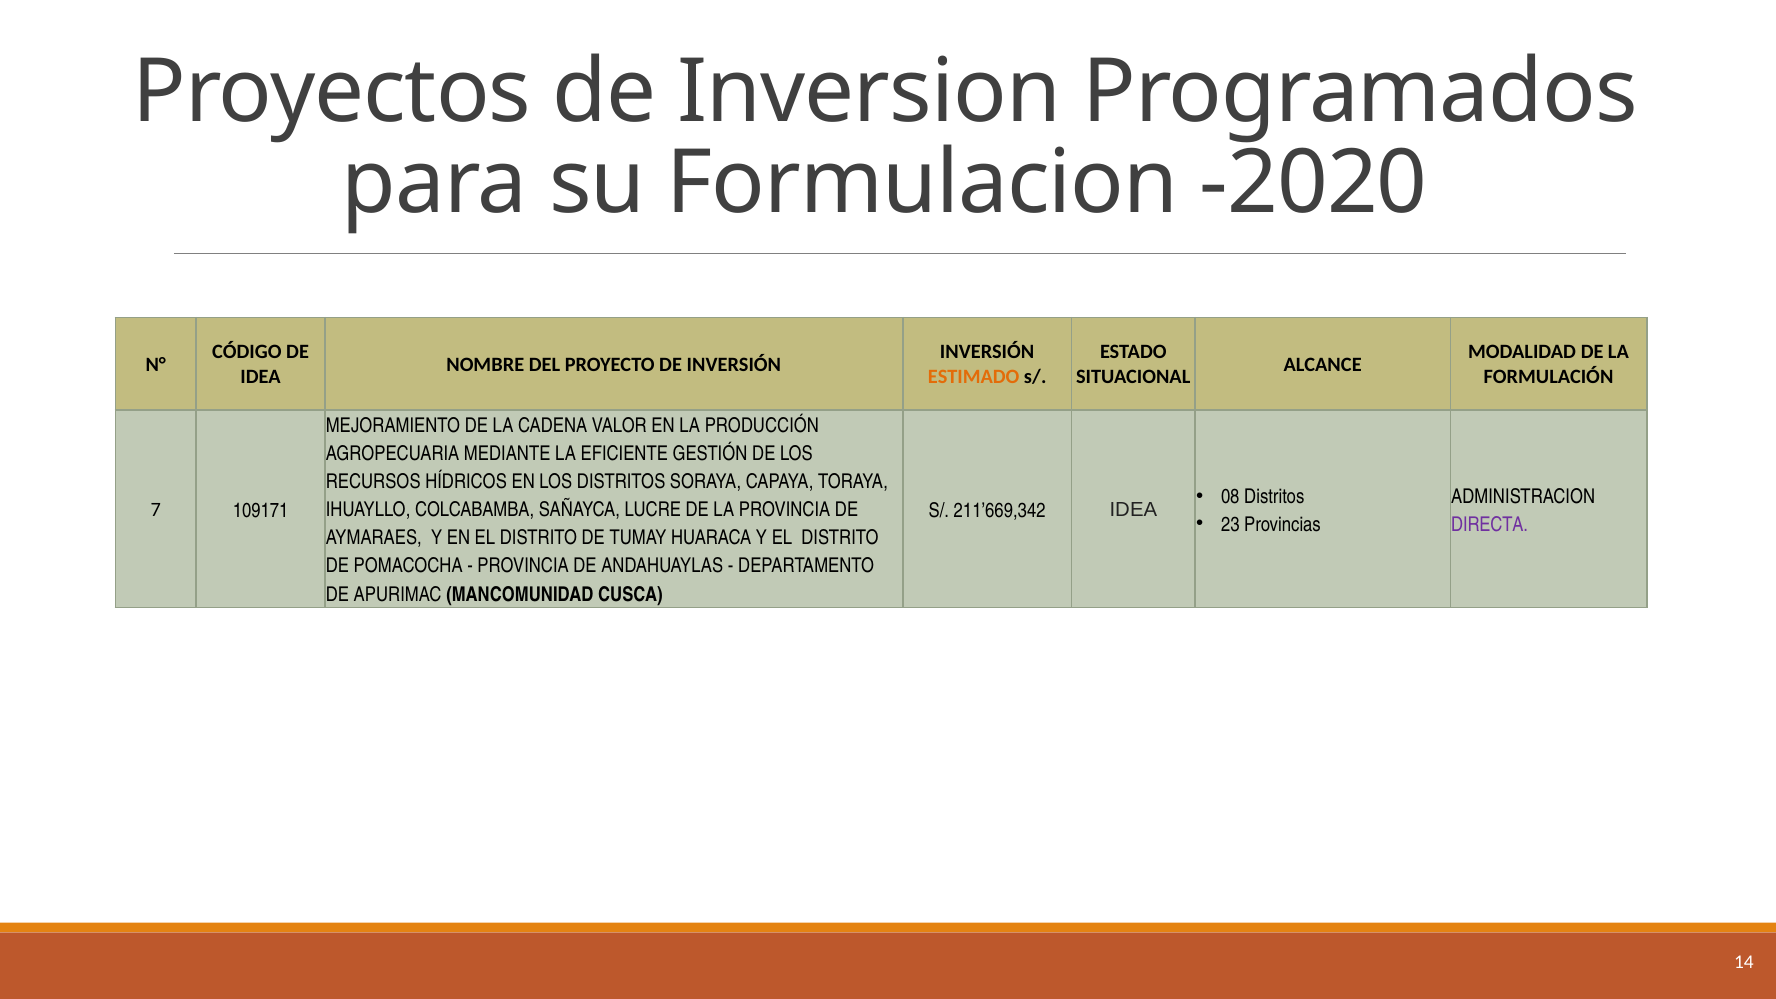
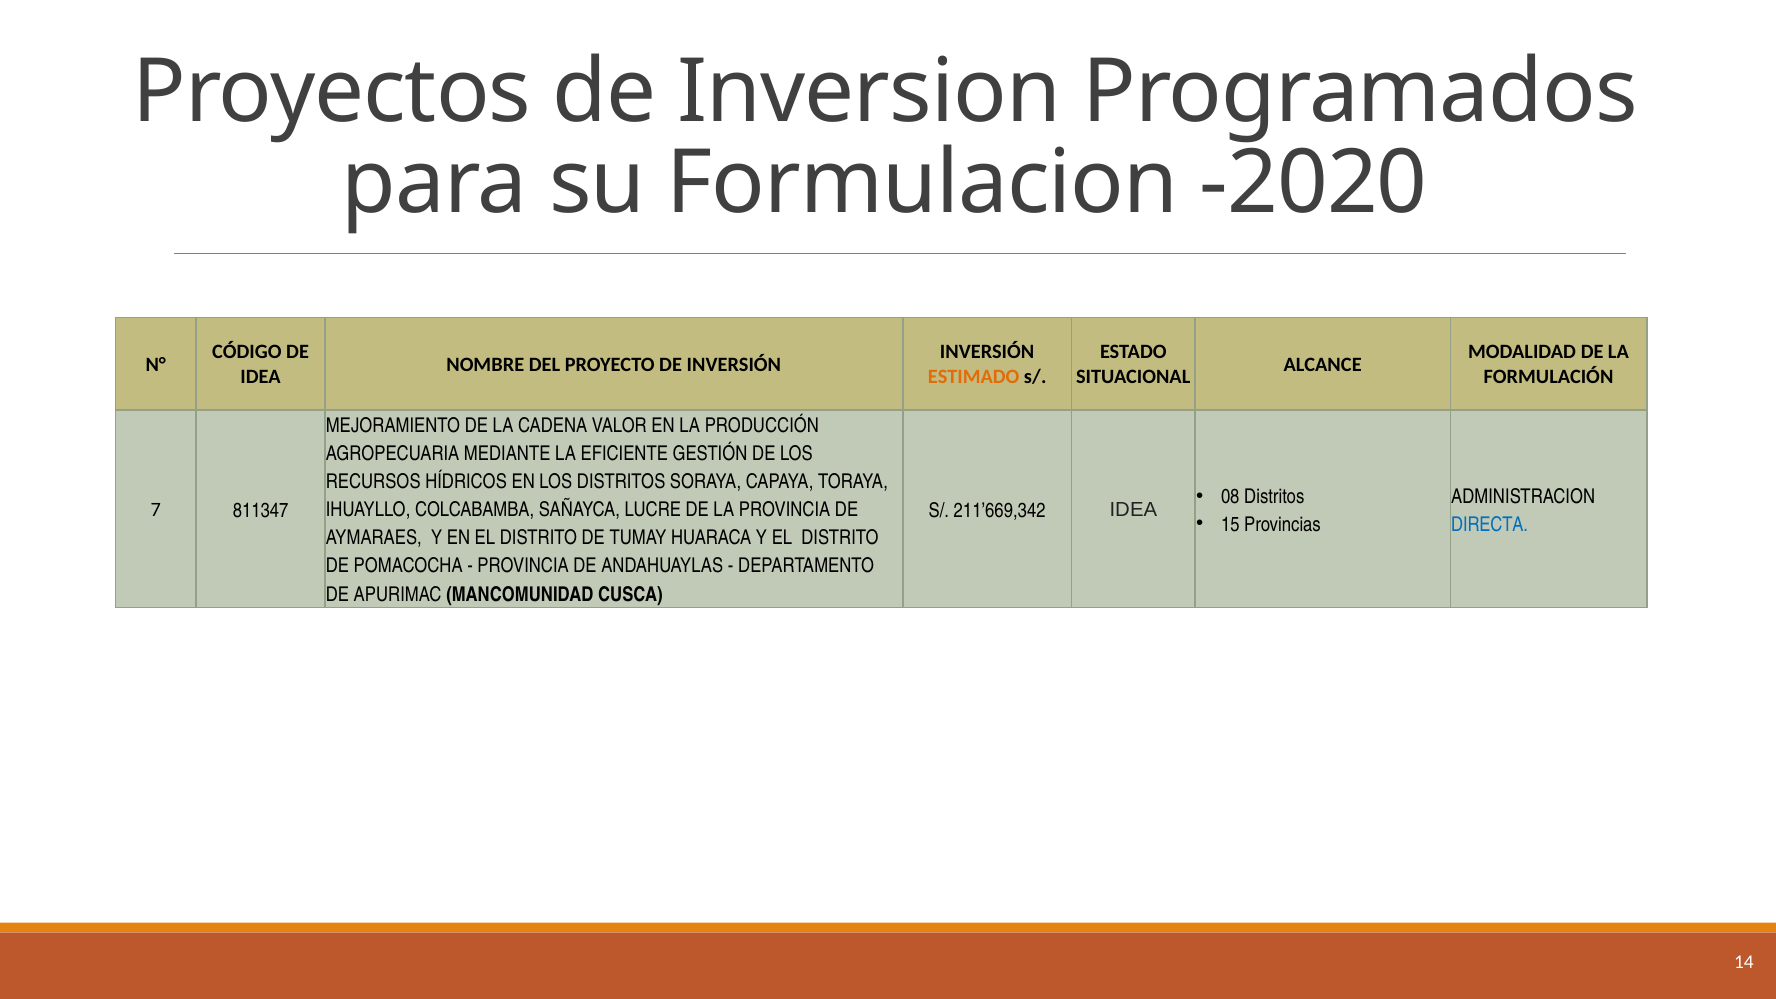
109171: 109171 -> 811347
23: 23 -> 15
DIRECTA colour: purple -> blue
